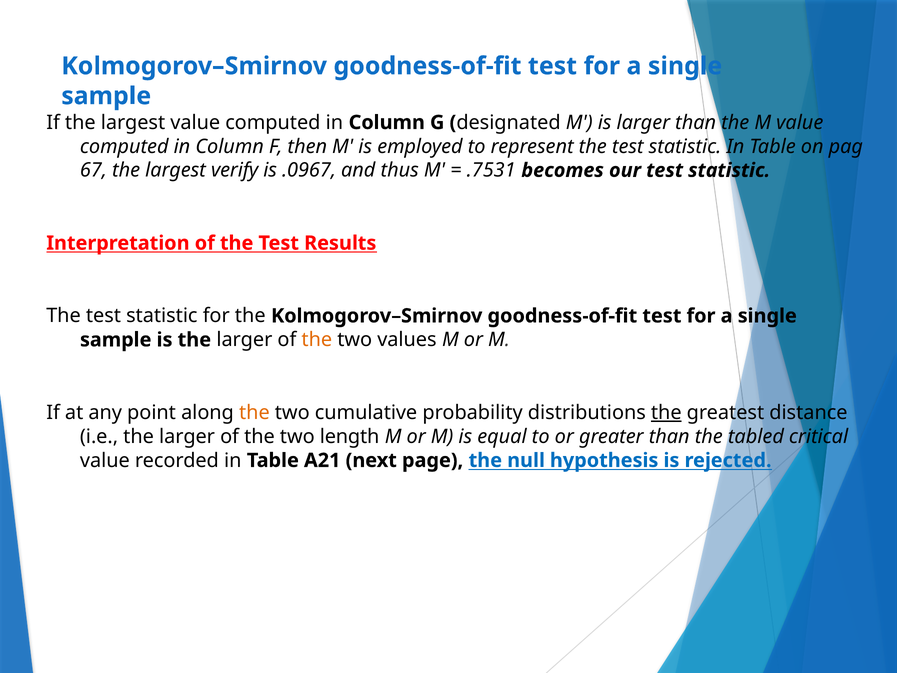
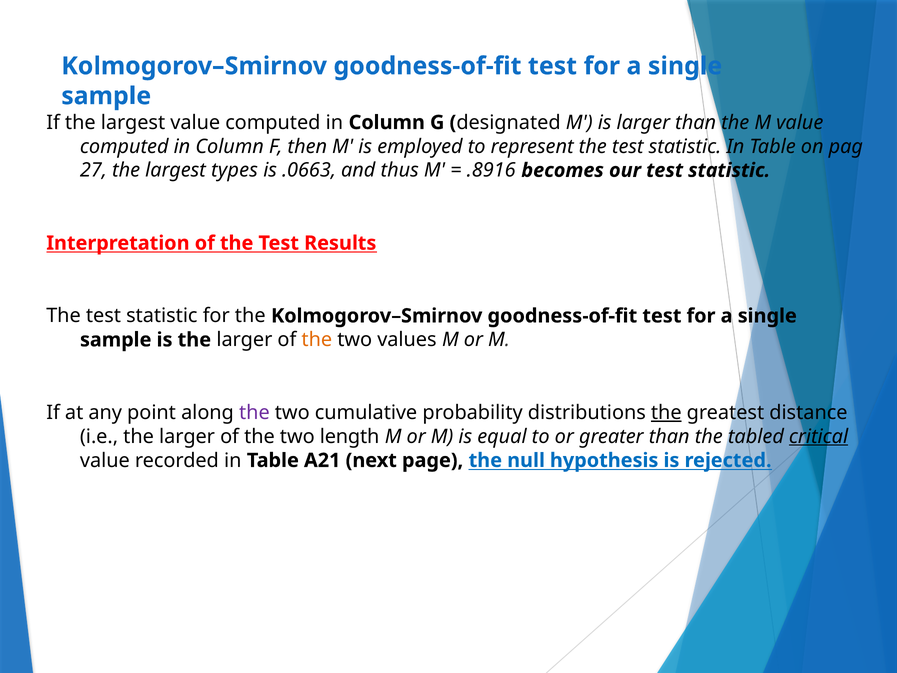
67: 67 -> 27
verify: verify -> types
.0967: .0967 -> .0663
.7531: .7531 -> .8916
the at (254, 412) colour: orange -> purple
critical underline: none -> present
